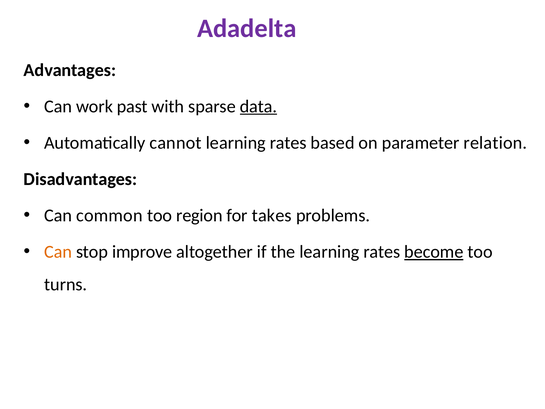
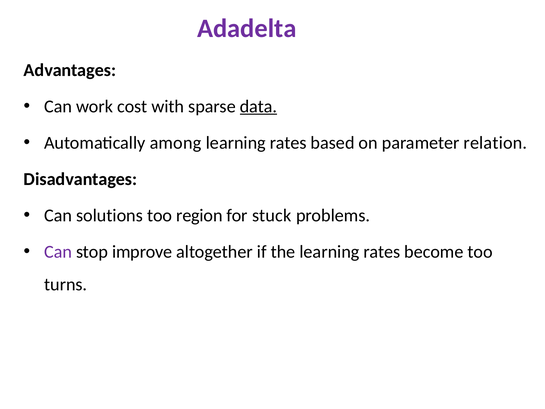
past: past -> cost
cannot: cannot -> among
common: common -> solutions
takes: takes -> stuck
Can at (58, 252) colour: orange -> purple
become underline: present -> none
